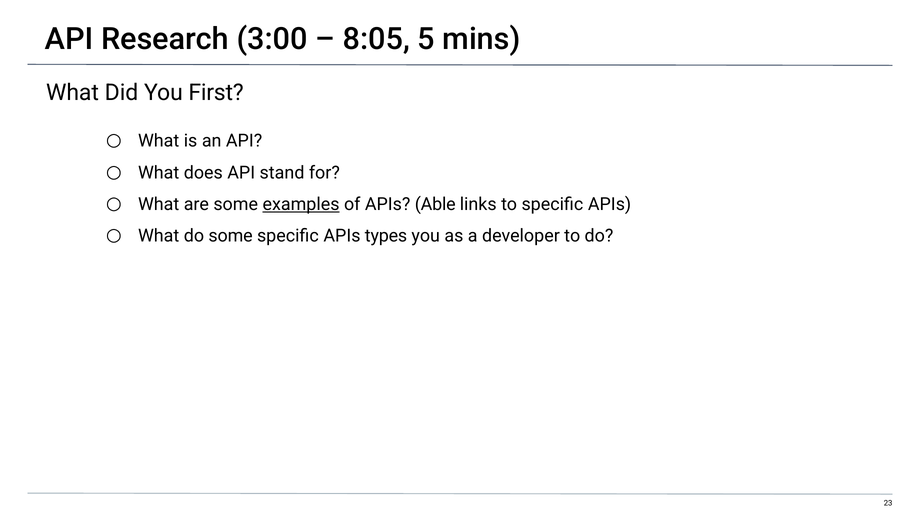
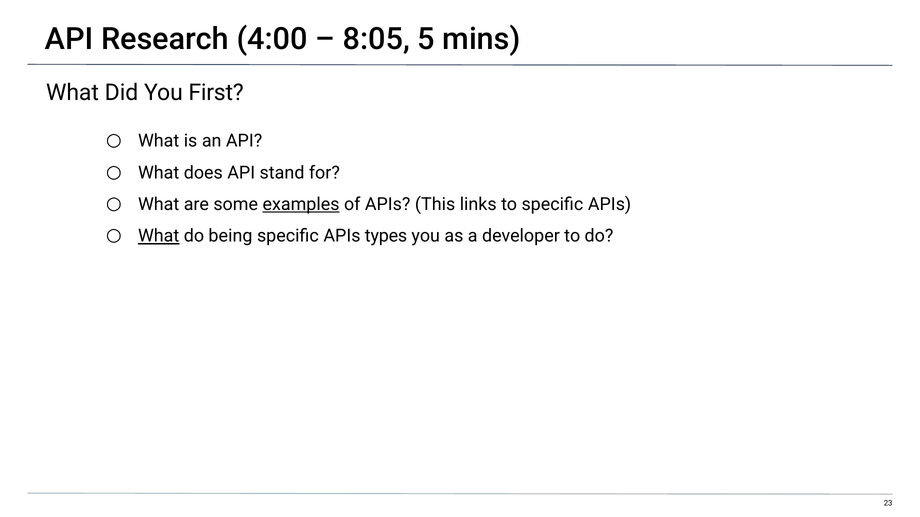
3:00: 3:00 -> 4:00
Able: Able -> This
What at (159, 236) underline: none -> present
do some: some -> being
